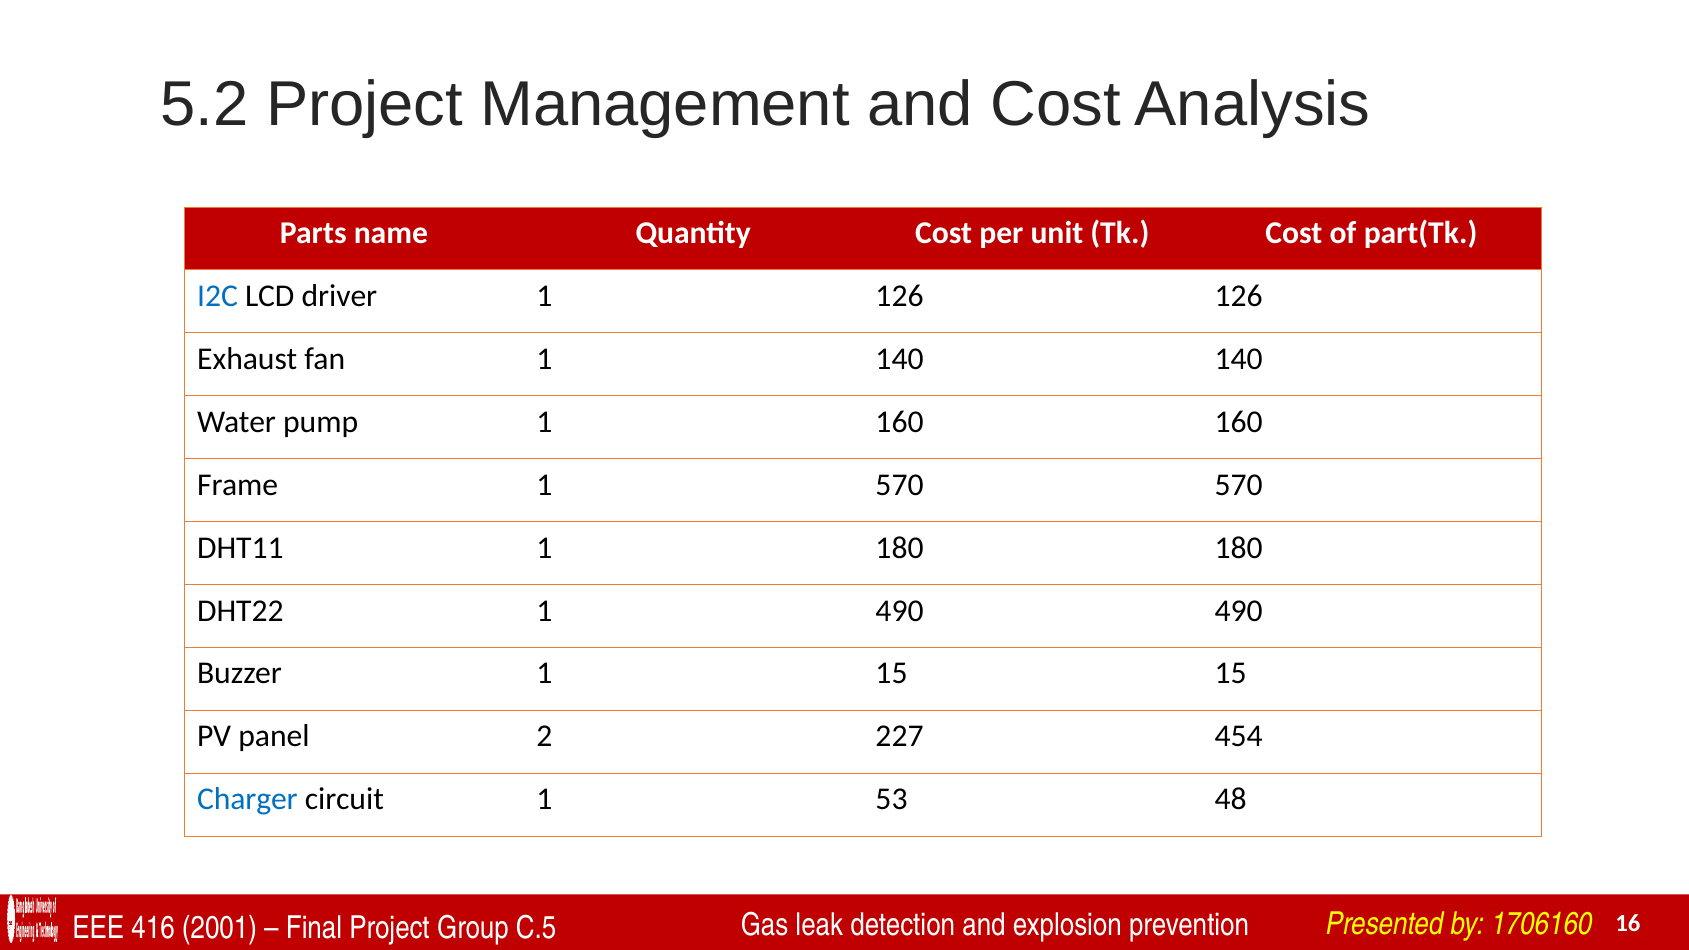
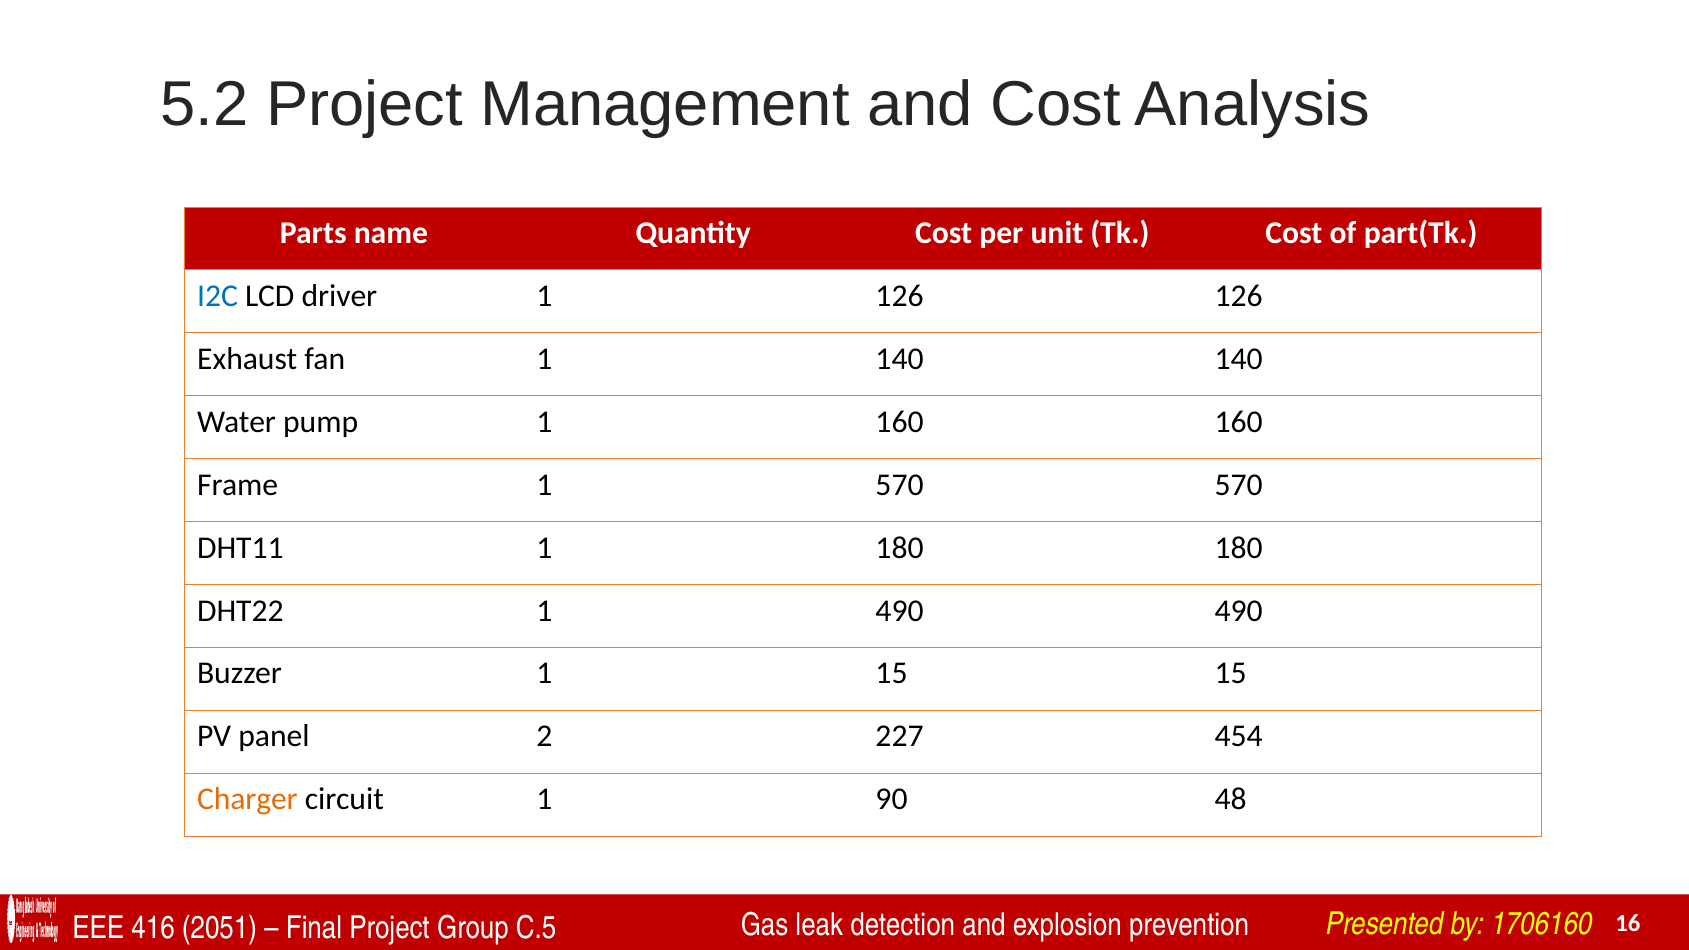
Charger colour: blue -> orange
53: 53 -> 90
2001: 2001 -> 2051
